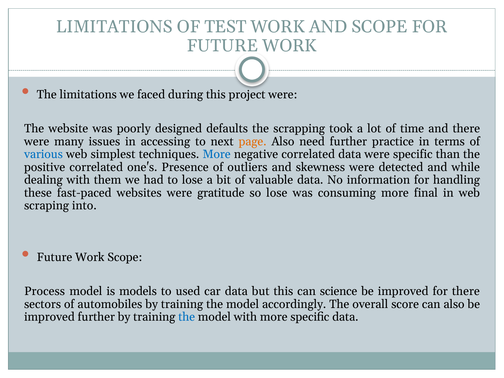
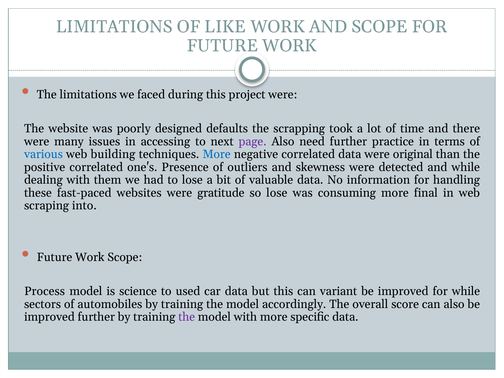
TEST: TEST -> LIKE
page colour: orange -> purple
simplest: simplest -> building
were specific: specific -> original
models: models -> science
science: science -> variant
for there: there -> while
the at (187, 317) colour: blue -> purple
